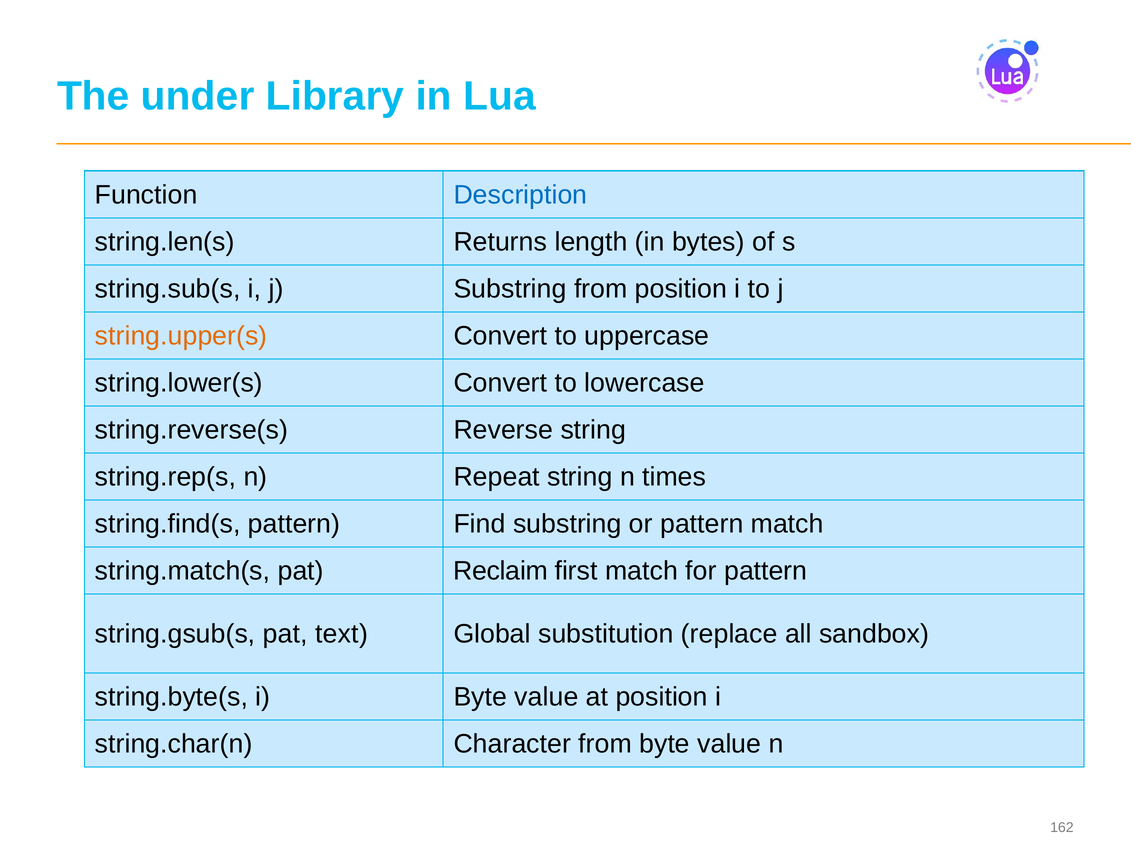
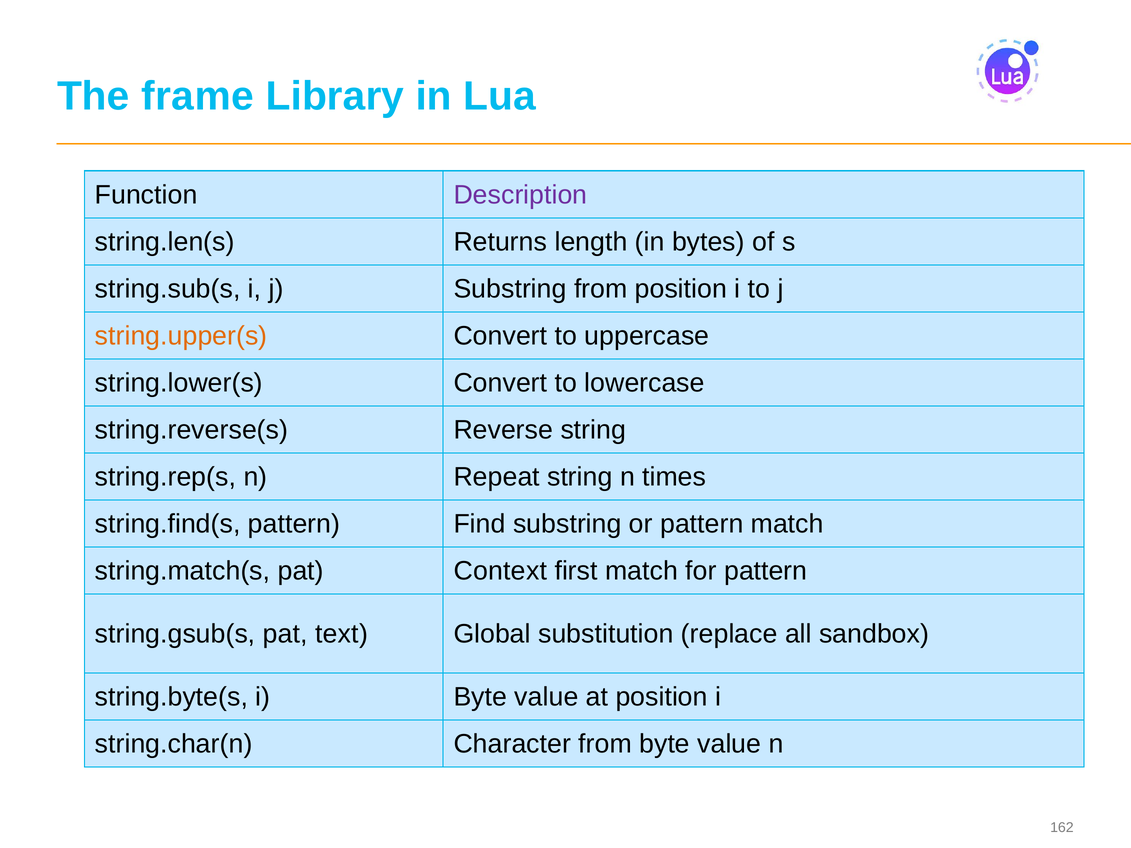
under: under -> frame
Description colour: blue -> purple
Reclaim: Reclaim -> Context
